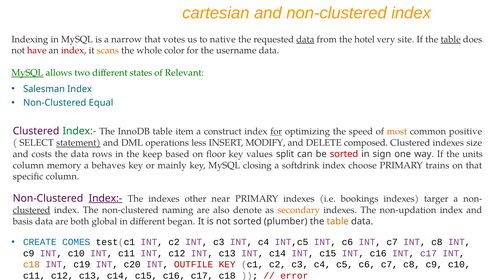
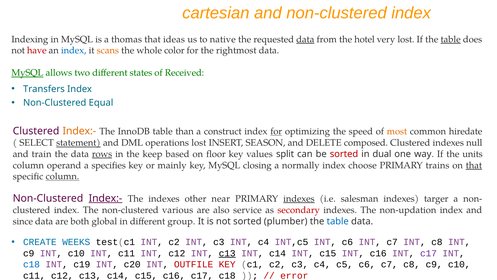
narrow: narrow -> thomas
votes: votes -> ideas
very site: site -> lost
index at (74, 50) colour: red -> blue
username: username -> rightmost
Relevant: Relevant -> Received
Salesman: Salesman -> Transfers
Index:- at (79, 131) colour: green -> orange
item: item -> than
positive: positive -> hiredate
operations less: less -> lost
MODIFY: MODIFY -> SEASON
size: size -> null
costs: costs -> train
rows underline: none -> present
sign: sign -> dual
memory: memory -> operand
behaves: behaves -> specifies
softdrink: softdrink -> normally
that at (474, 165) underline: none -> present
column at (62, 176) underline: none -> present
indexes at (299, 198) underline: none -> present
bookings: bookings -> salesman
clustered at (32, 210) underline: present -> none
naming: naming -> various
denote: denote -> service
secondary colour: orange -> red
basis: basis -> since
began: began -> group
table at (338, 221) colour: orange -> blue
COMES: COMES -> WEEKS
c13 at (227, 253) underline: none -> present
c18 at (32, 264) colour: orange -> blue
